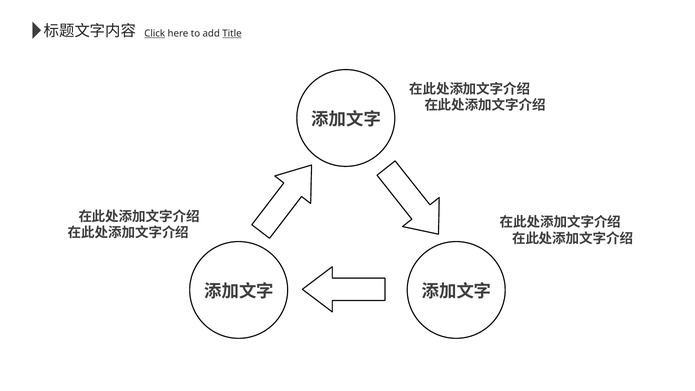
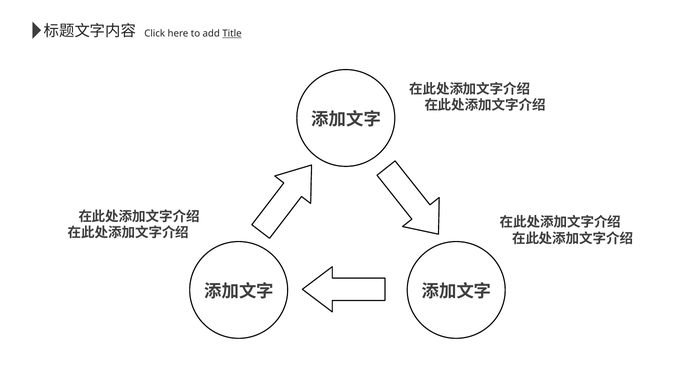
Click underline: present -> none
